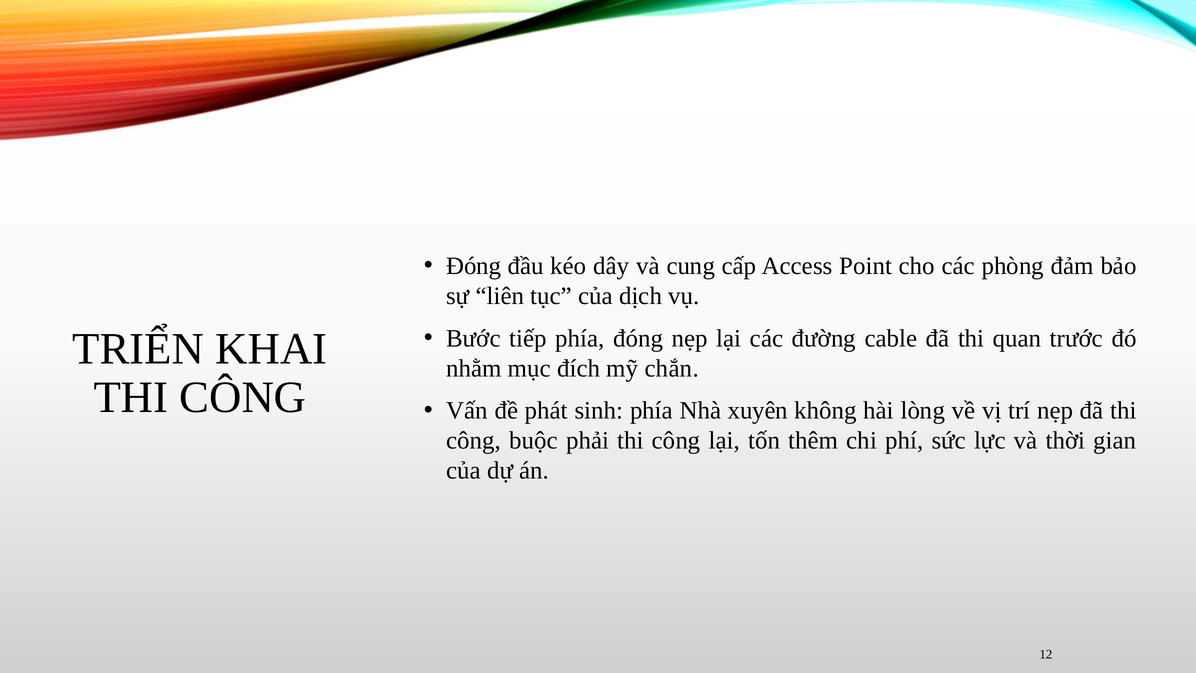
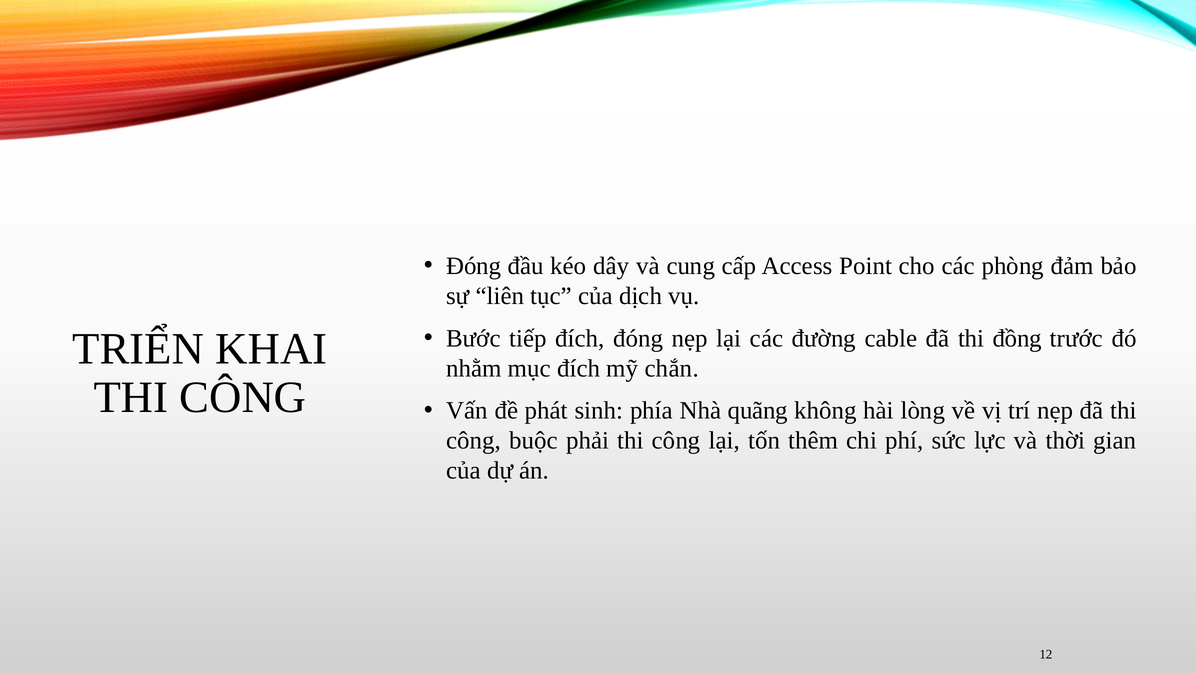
tiếp phía: phía -> đích
quan: quan -> đồng
xuyên: xuyên -> quãng
